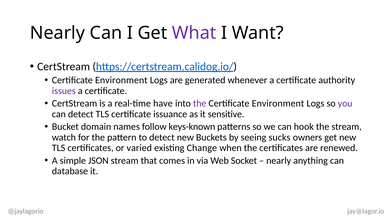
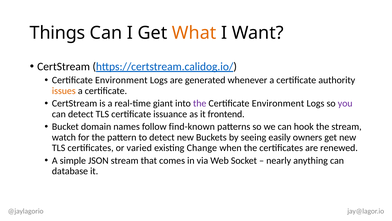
Nearly at (57, 33): Nearly -> Things
What colour: purple -> orange
issues colour: purple -> orange
have: have -> giant
sensitive: sensitive -> frontend
keys-known: keys-known -> find-known
sucks: sucks -> easily
